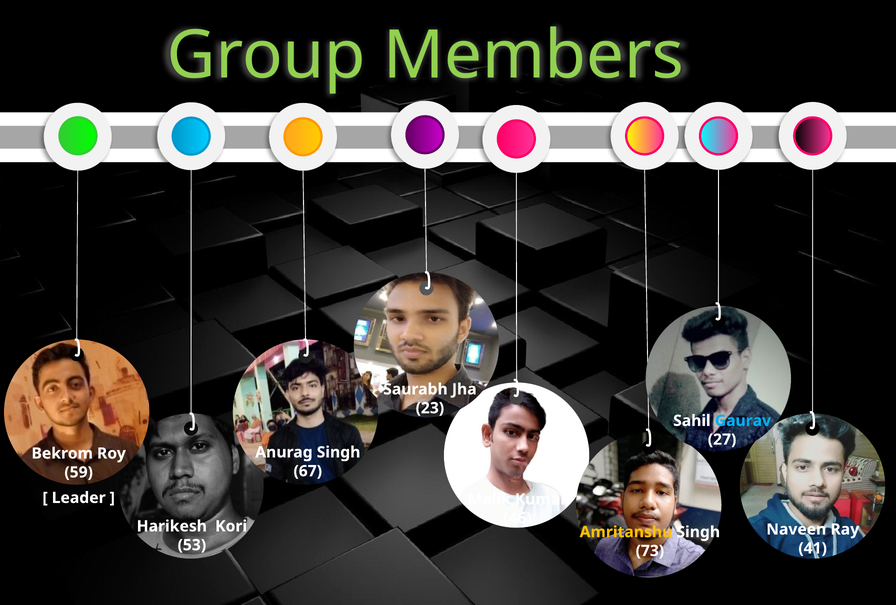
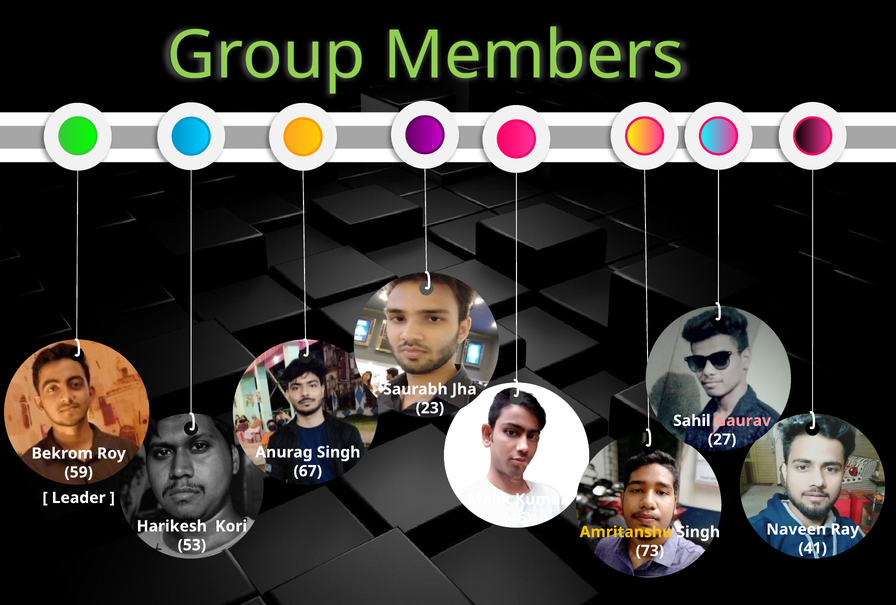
Gaurav colour: light blue -> pink
